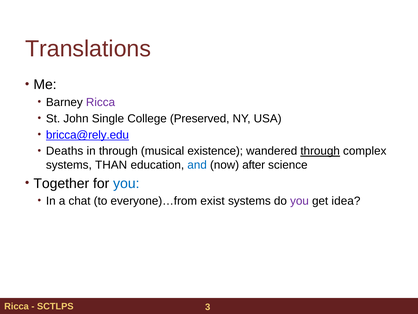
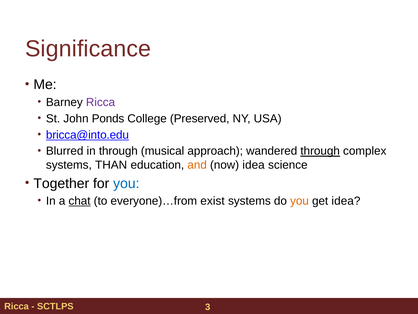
Translations: Translations -> Significance
Single: Single -> Ponds
bricca@rely.edu: bricca@rely.edu -> bricca@into.edu
Deaths: Deaths -> Blurred
existence: existence -> approach
and colour: blue -> orange
now after: after -> idea
chat underline: none -> present
you at (299, 201) colour: purple -> orange
